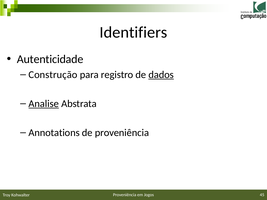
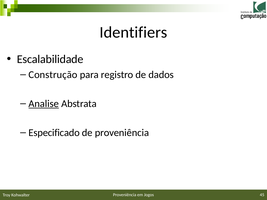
Autenticidade: Autenticidade -> Escalabilidade
dados underline: present -> none
Annotations: Annotations -> Especificado
